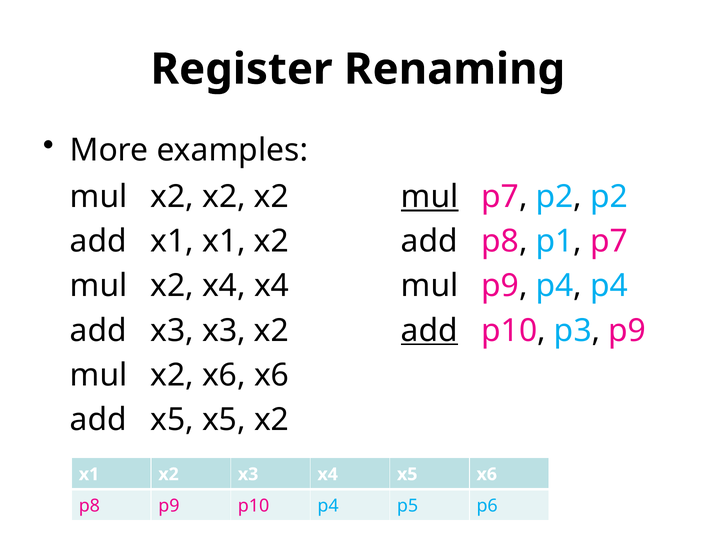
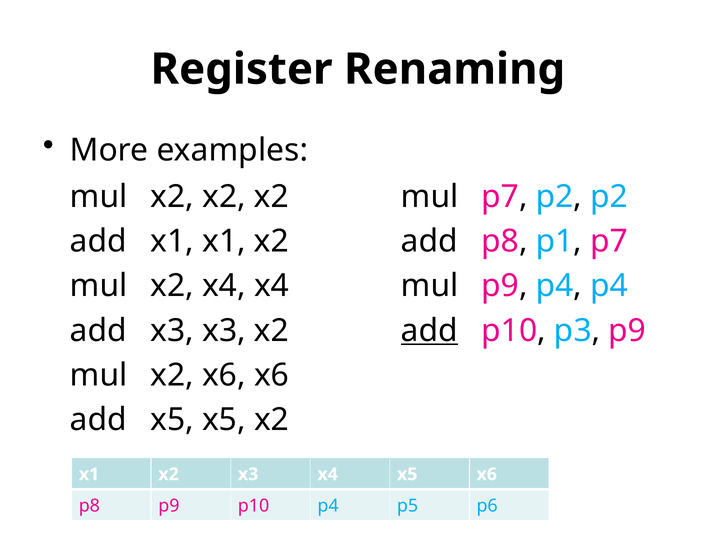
mul at (430, 197) underline: present -> none
